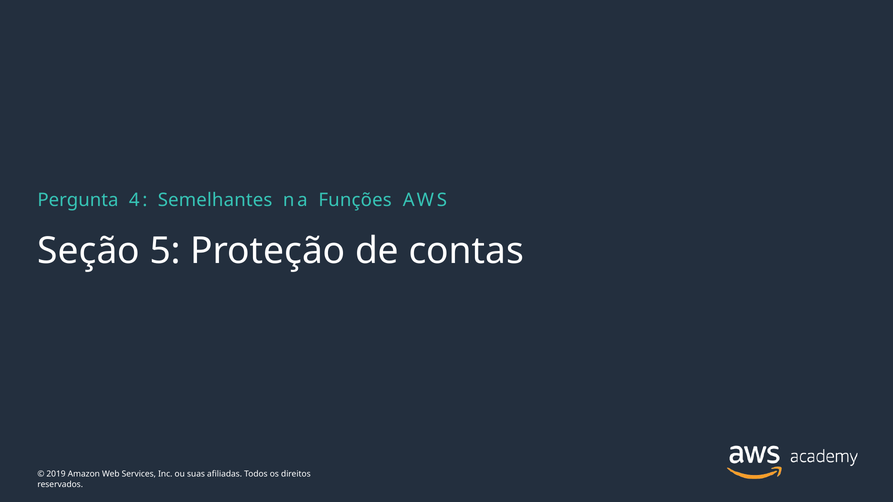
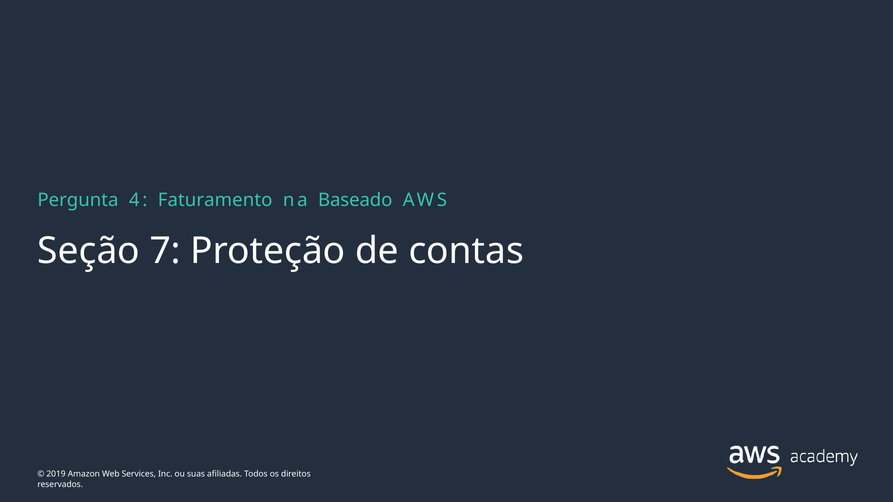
Semelhantes: Semelhantes -> Faturamento
Funções: Funções -> Baseado
5: 5 -> 7
